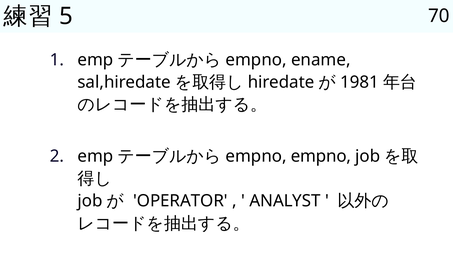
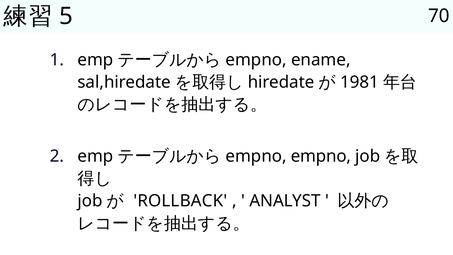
OPERATOR: OPERATOR -> ROLLBACK
